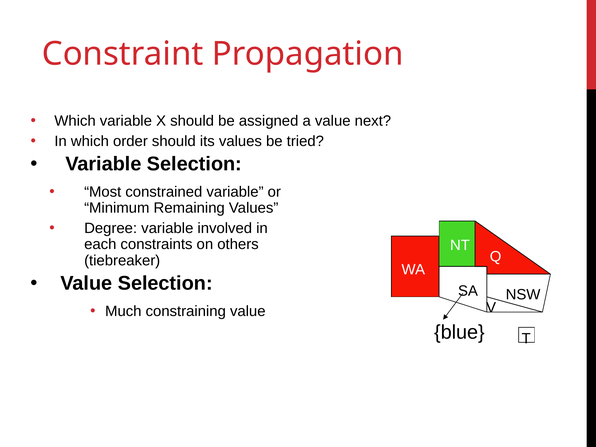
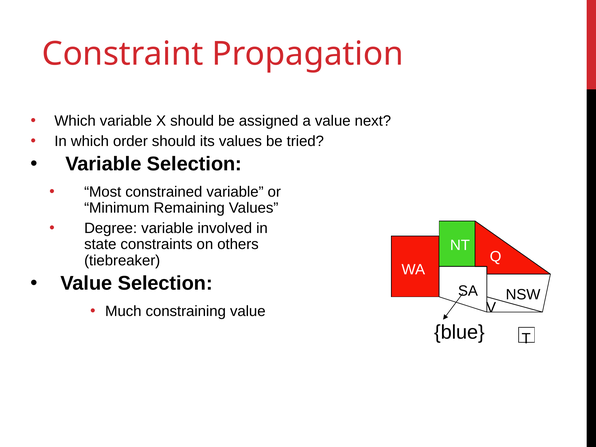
each: each -> state
